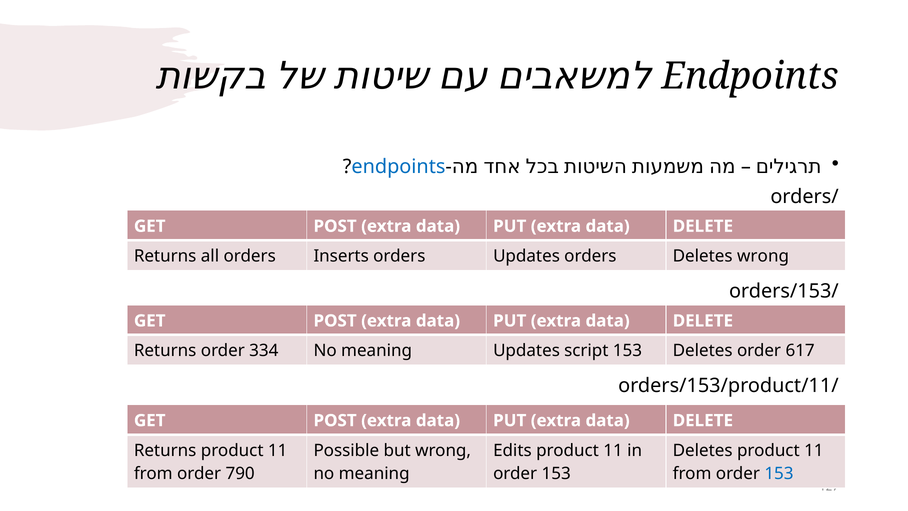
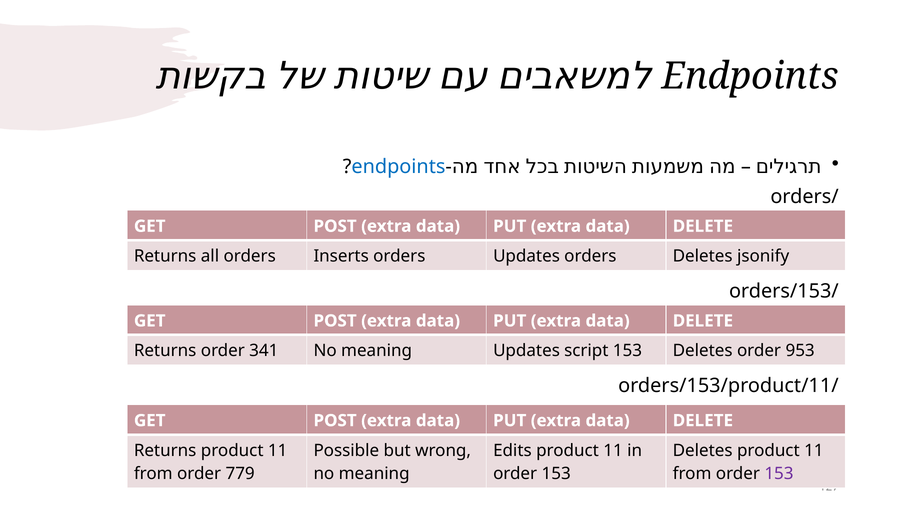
Deletes wrong: wrong -> jsonify
334: 334 -> 341
617: 617 -> 953
790: 790 -> 779
153 at (779, 474) colour: blue -> purple
